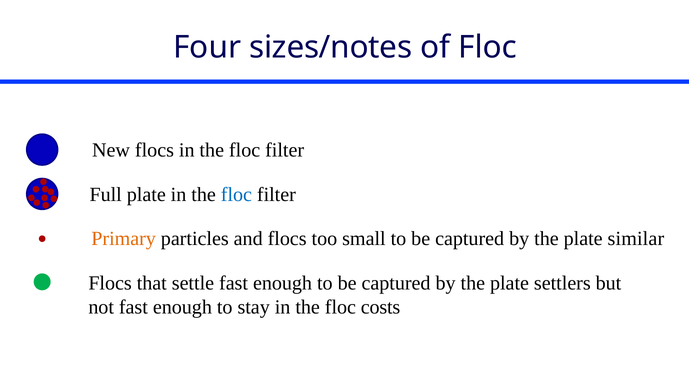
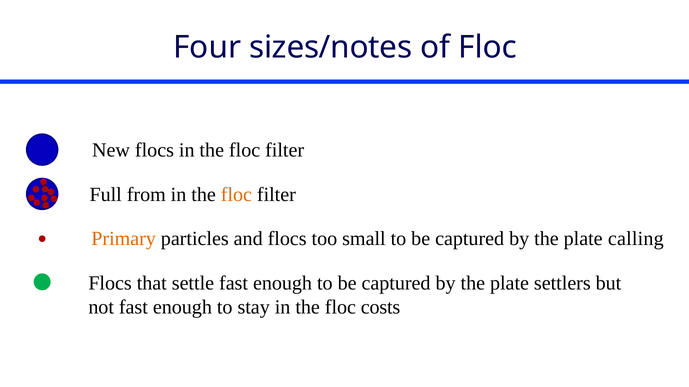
Full plate: plate -> from
floc at (236, 195) colour: blue -> orange
similar: similar -> calling
